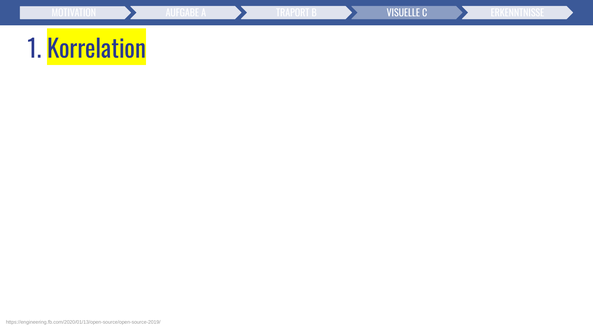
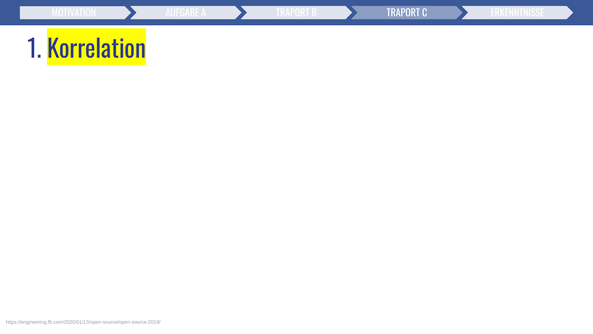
VISUELLE at (403, 13): VISUELLE -> TRAPORT
